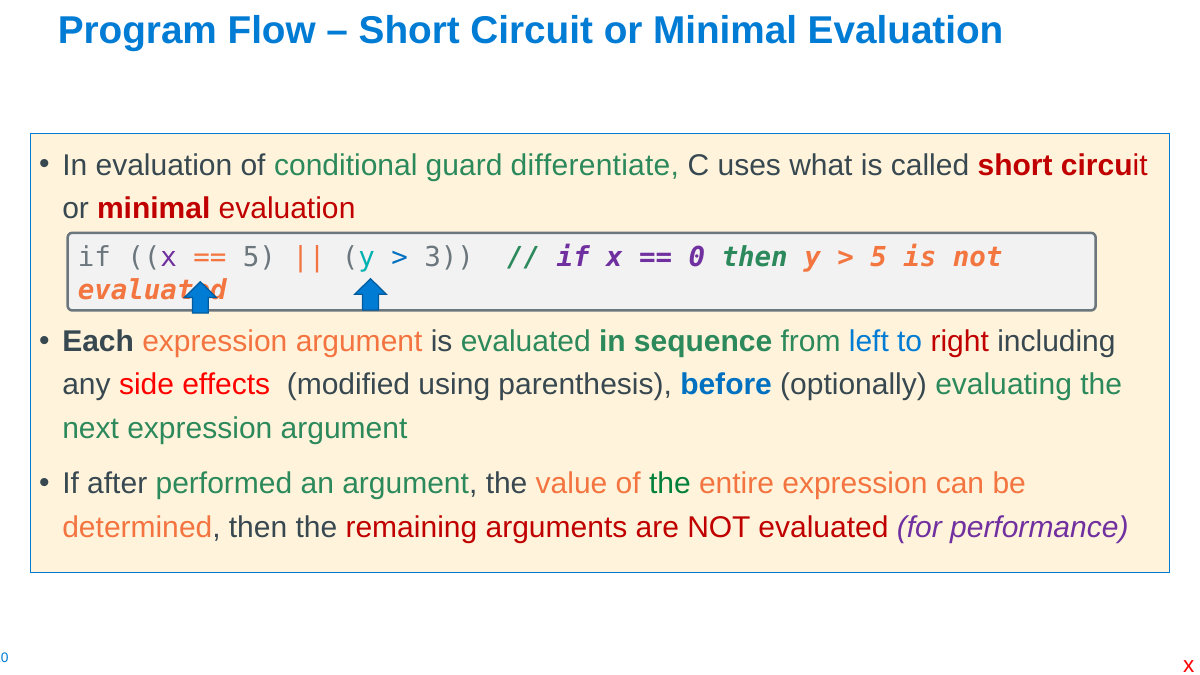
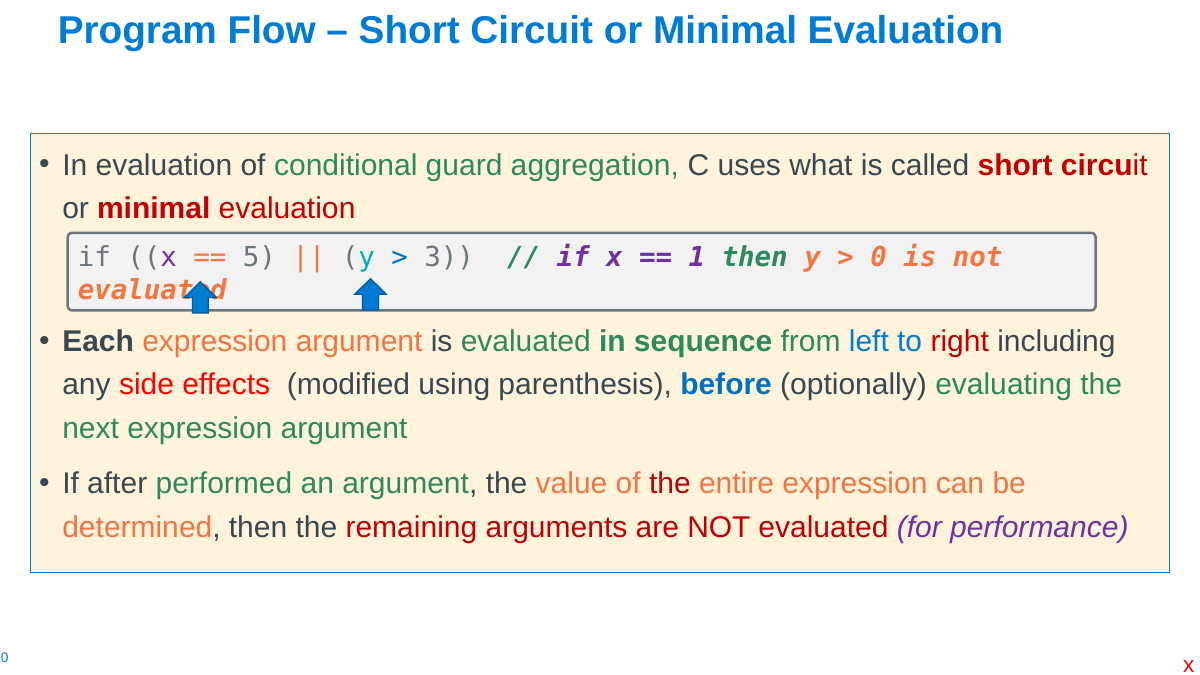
differentiate: differentiate -> aggregation
0: 0 -> 1
5 at (879, 257): 5 -> 0
the at (670, 484) colour: green -> red
